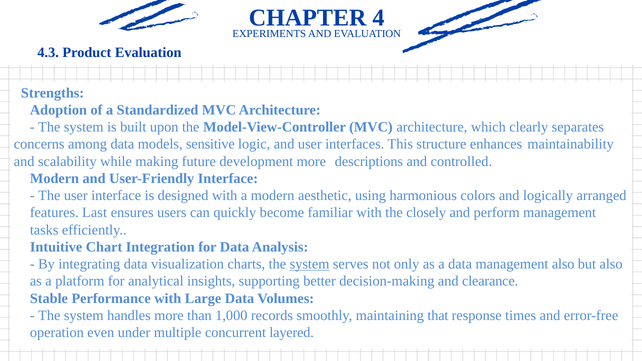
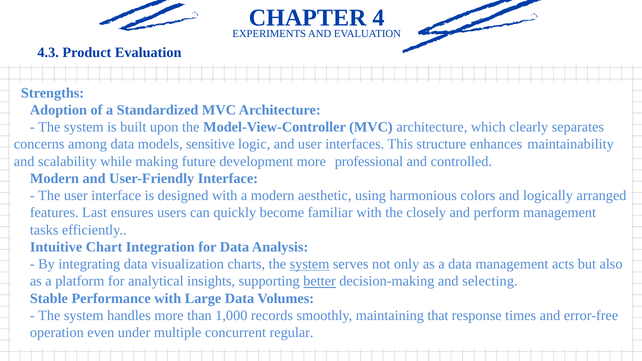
descriptions: descriptions -> professional
management also: also -> acts
better underline: none -> present
clearance: clearance -> selecting
layered: layered -> regular
